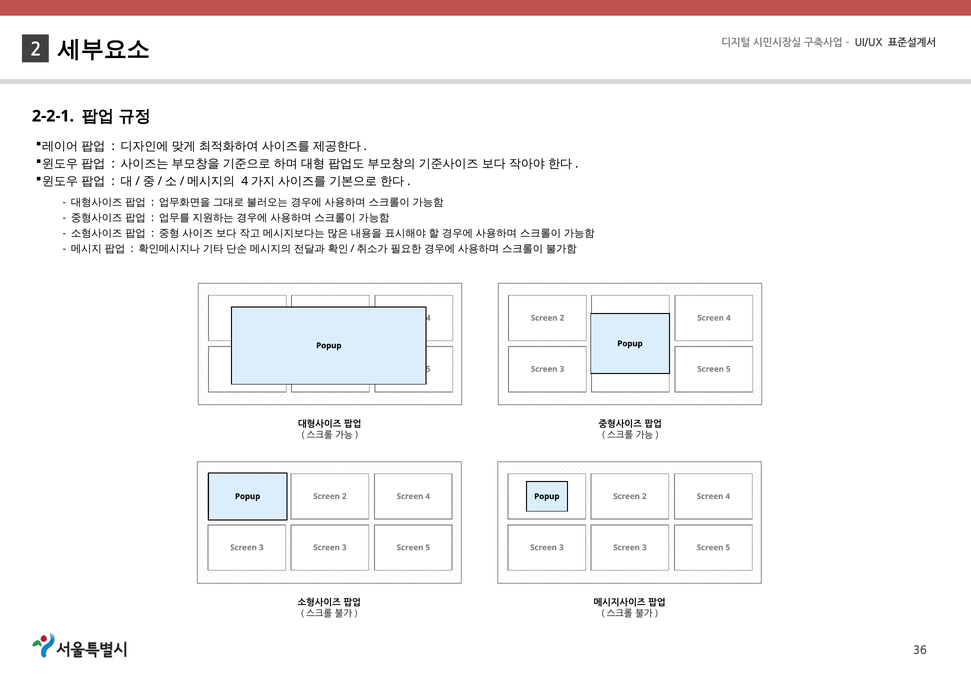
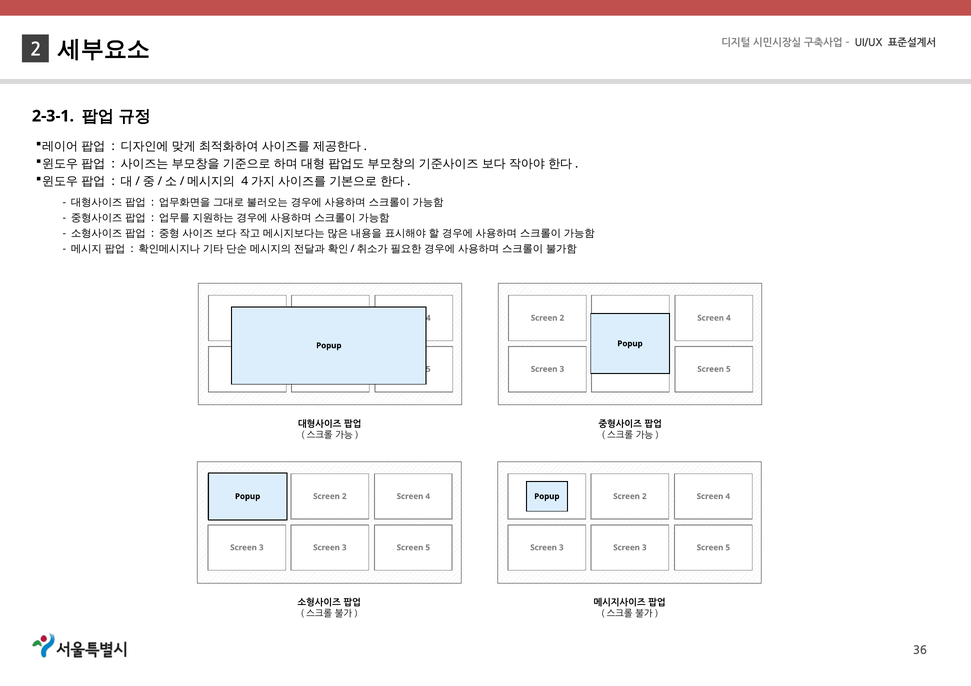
2-2-1: 2-2-1 -> 2-3-1
